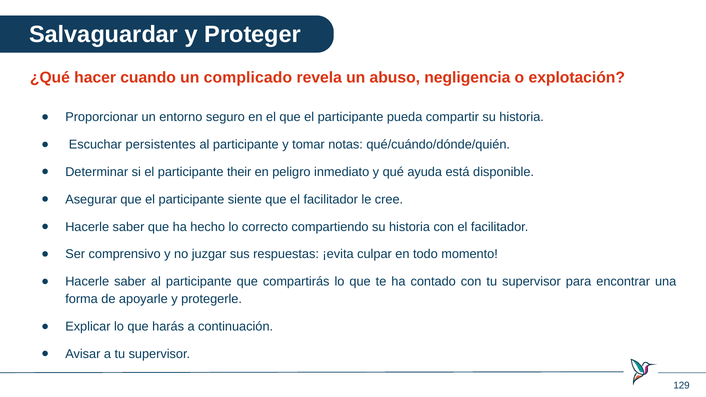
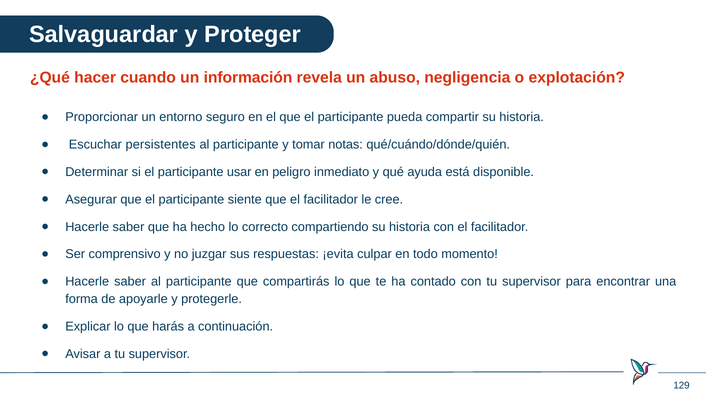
complicado: complicado -> información
their: their -> usar
